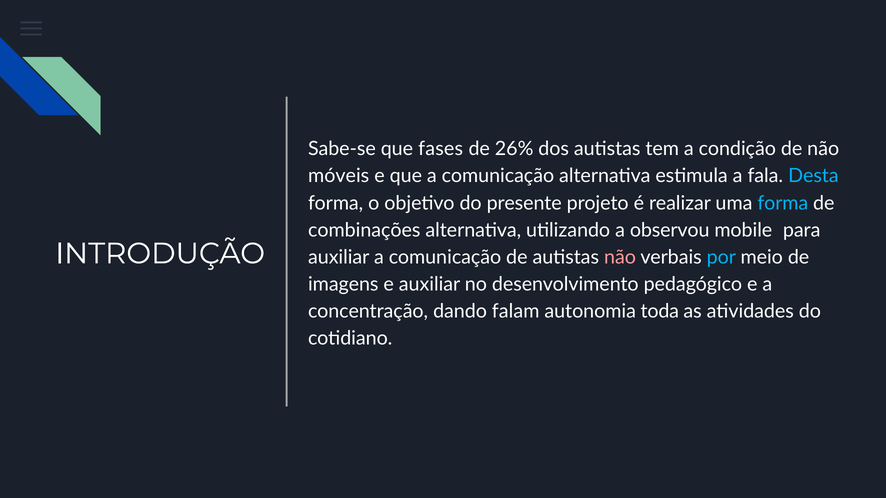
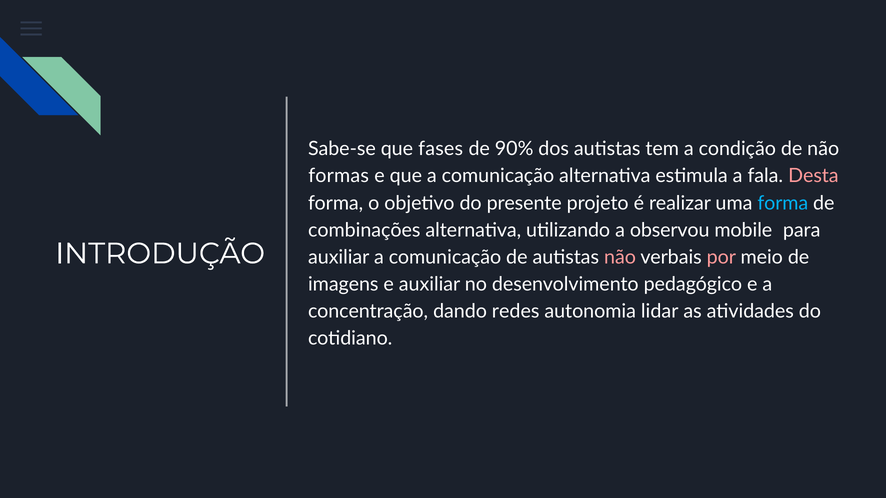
26%: 26% -> 90%
móveis: móveis -> formas
Desta colour: light blue -> pink
por colour: light blue -> pink
falam: falam -> redes
toda: toda -> lidar
